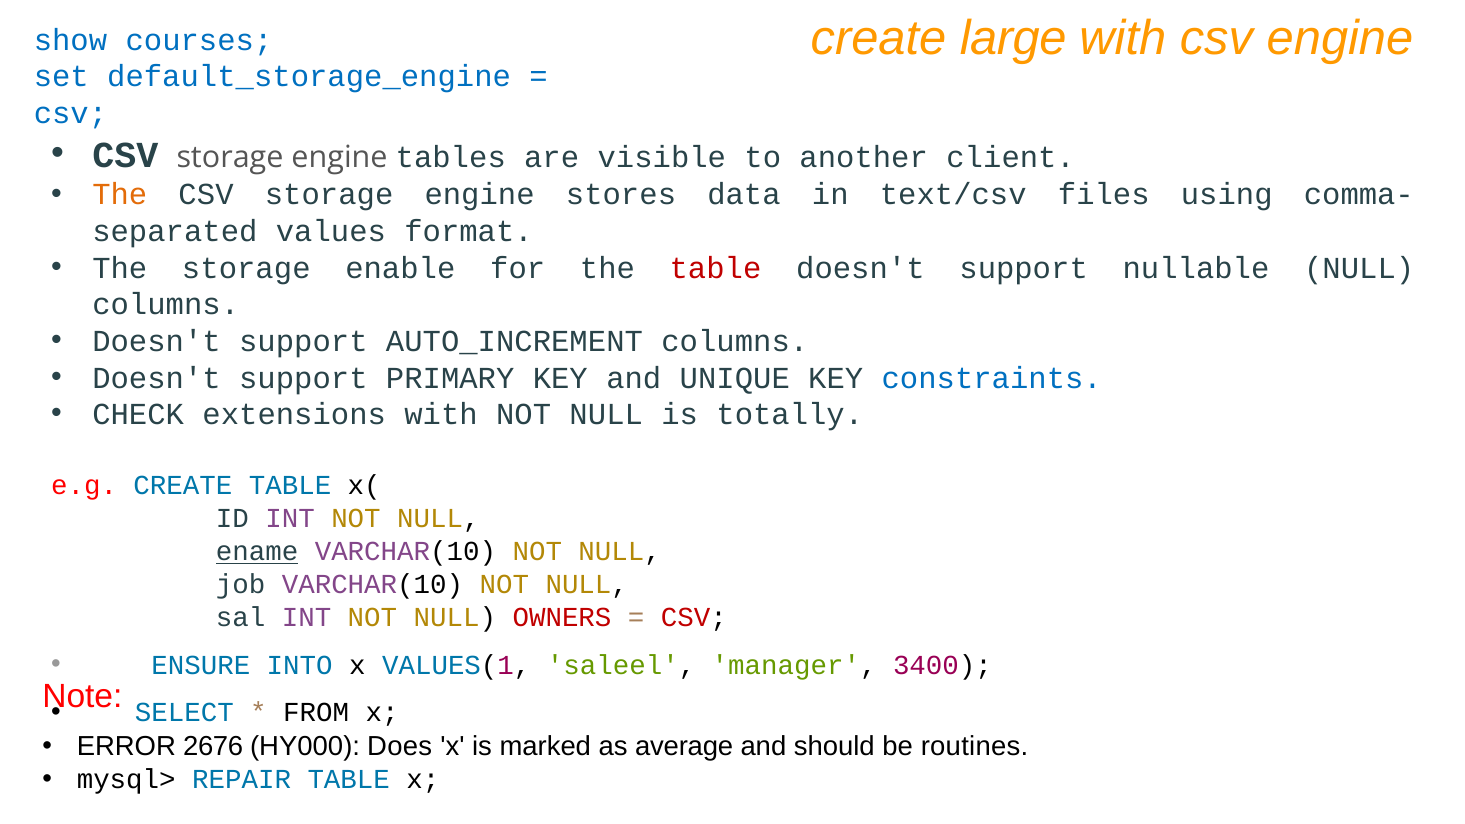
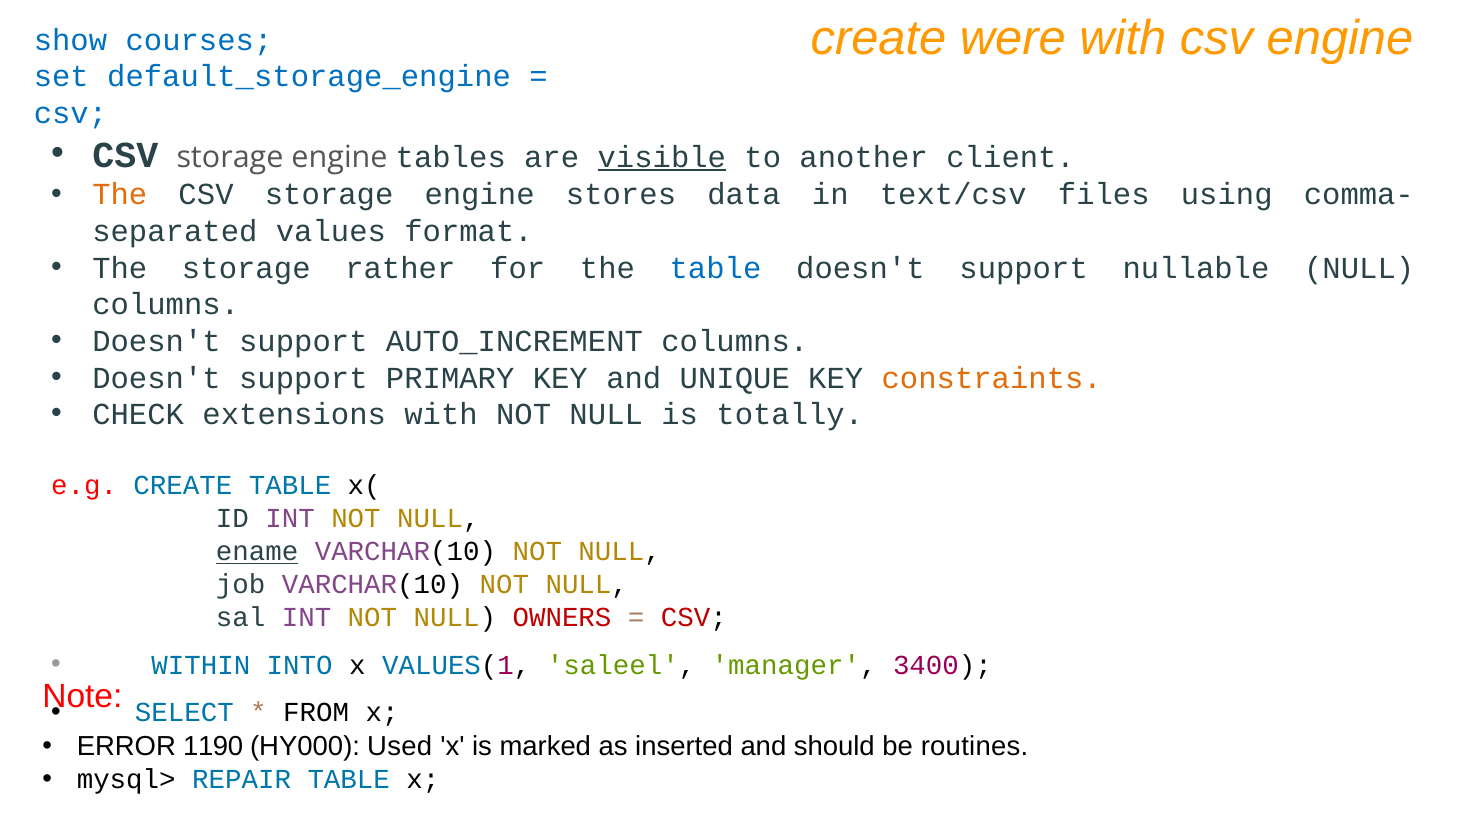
large: large -> were
visible underline: none -> present
enable: enable -> rather
table at (715, 268) colour: red -> blue
constraints colour: blue -> orange
ENSURE: ENSURE -> WITHIN
2676: 2676 -> 1190
Does: Does -> Used
average: average -> inserted
